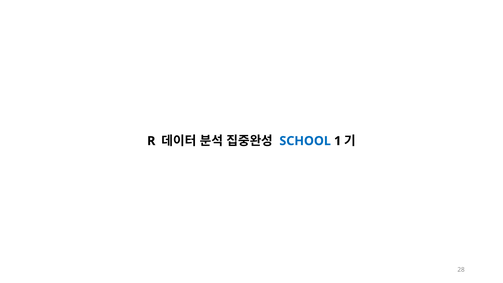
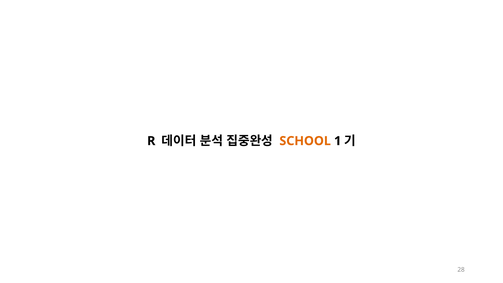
SCHOOL colour: blue -> orange
